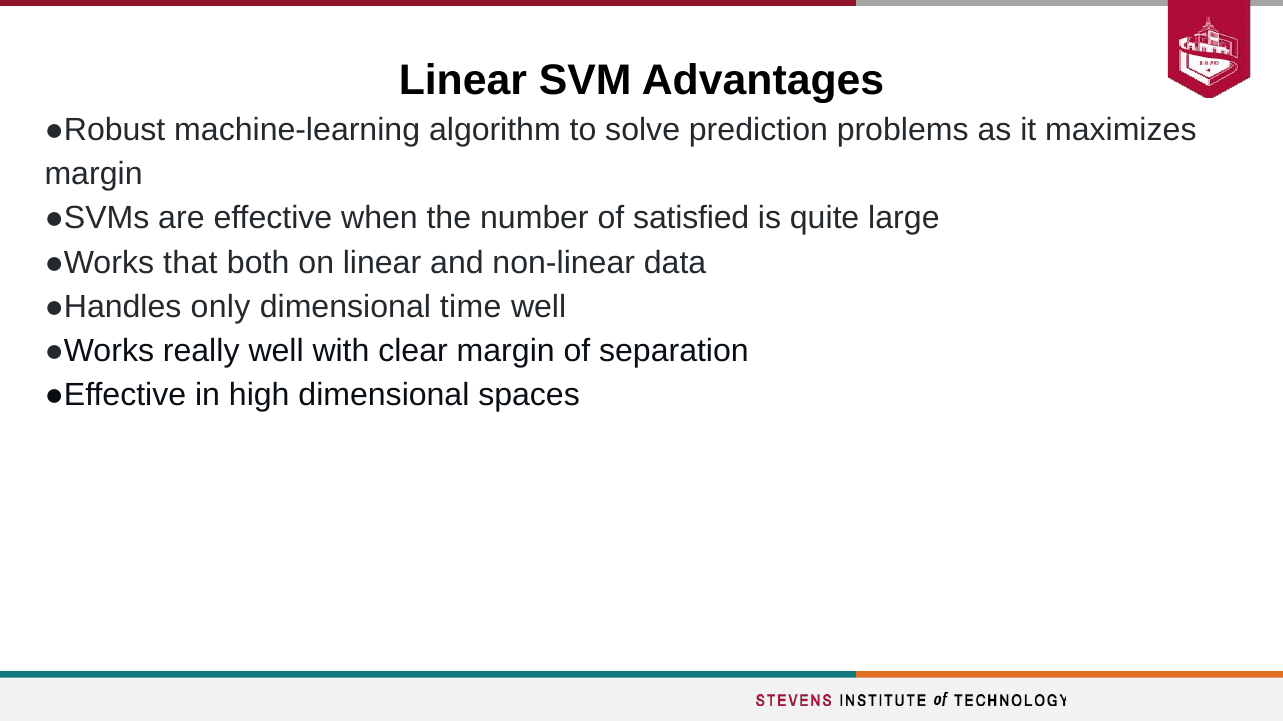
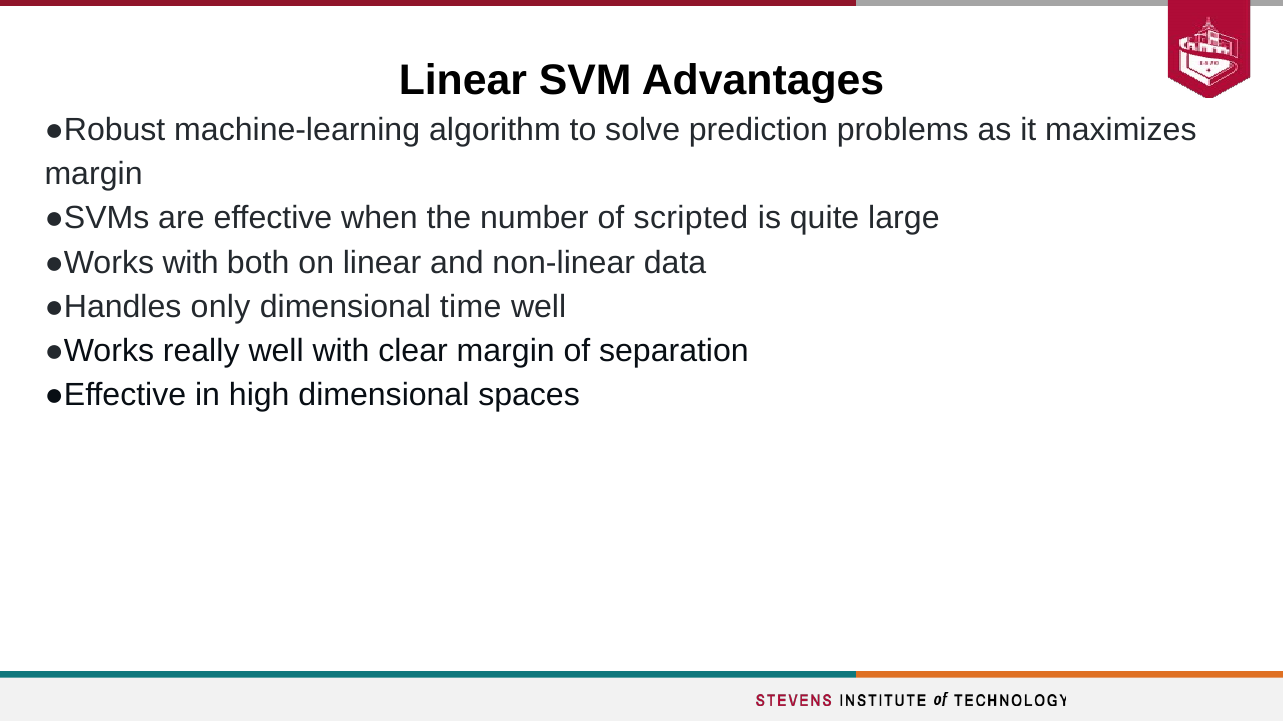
satisfied: satisfied -> scripted
●Works that: that -> with
